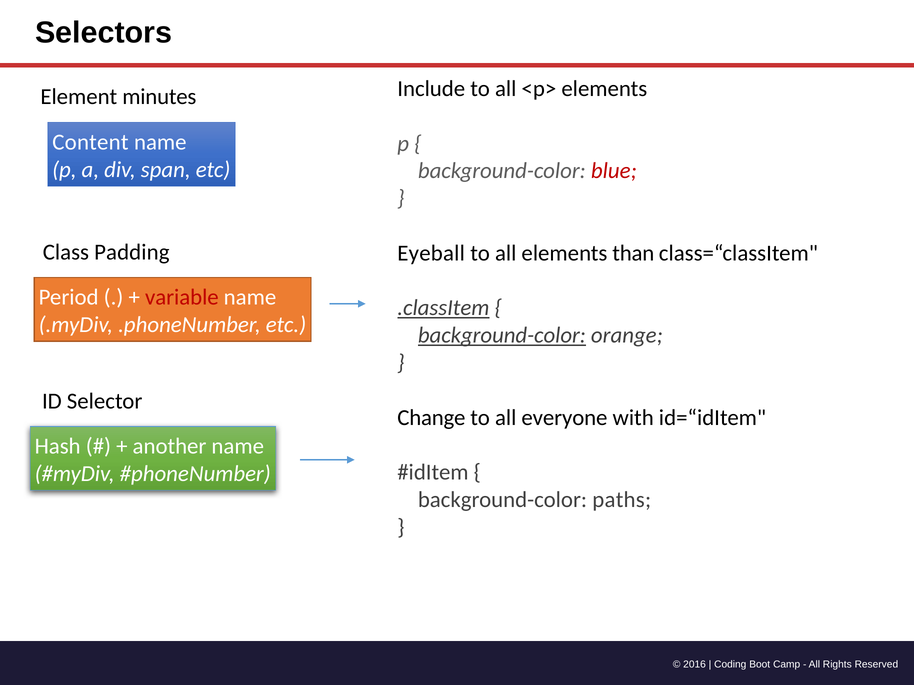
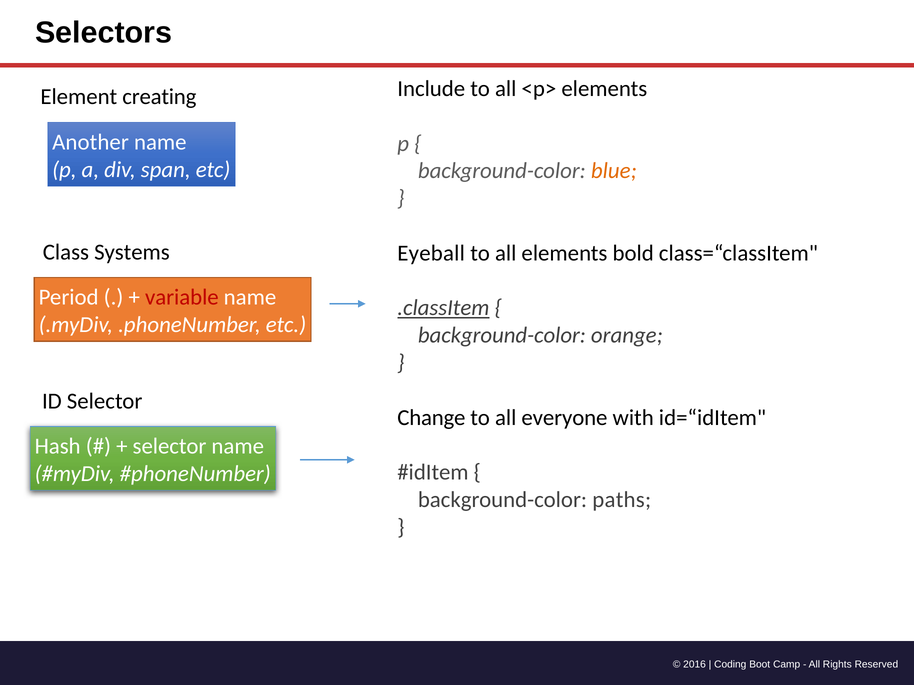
minutes: minutes -> creating
Content: Content -> Another
blue colour: red -> orange
Padding: Padding -> Systems
than: than -> bold
background-color at (502, 336) underline: present -> none
another at (170, 447): another -> selector
